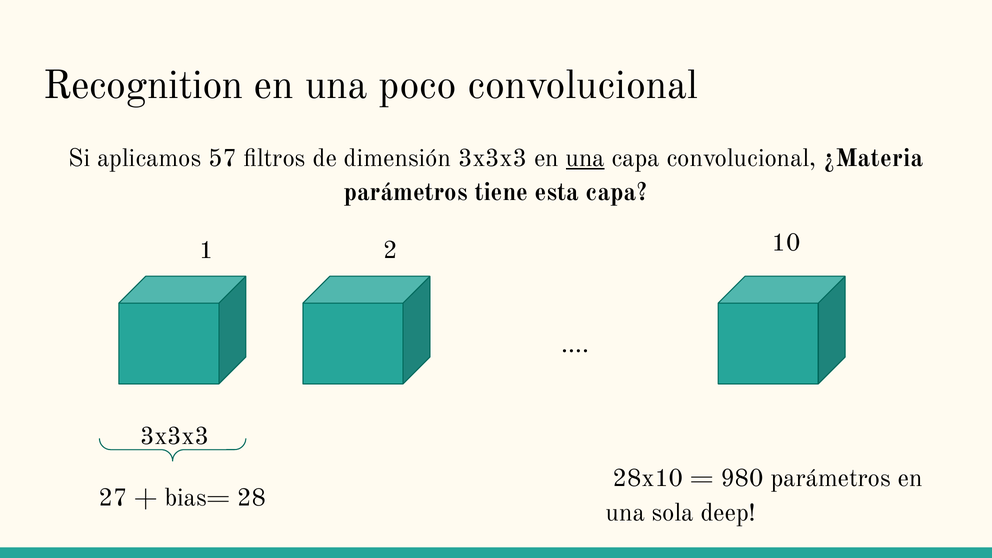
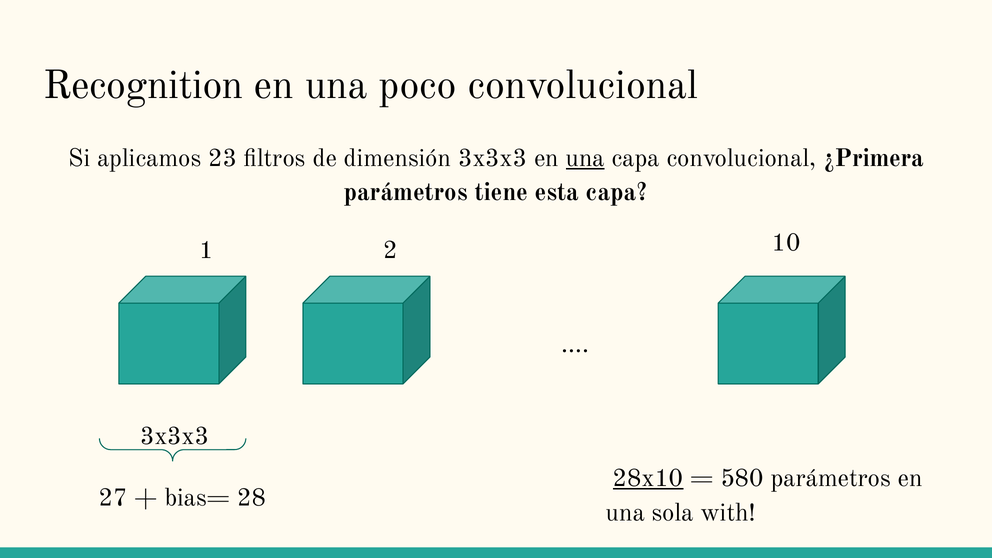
57: 57 -> 23
¿Materia: ¿Materia -> ¿Primera
28x10 underline: none -> present
980: 980 -> 580
deep: deep -> with
